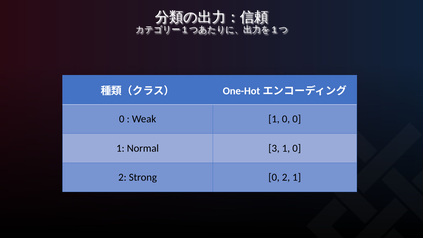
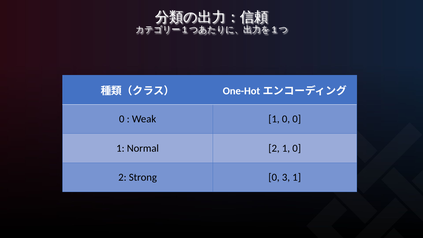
Normal 3: 3 -> 2
Strong 0 2: 2 -> 3
